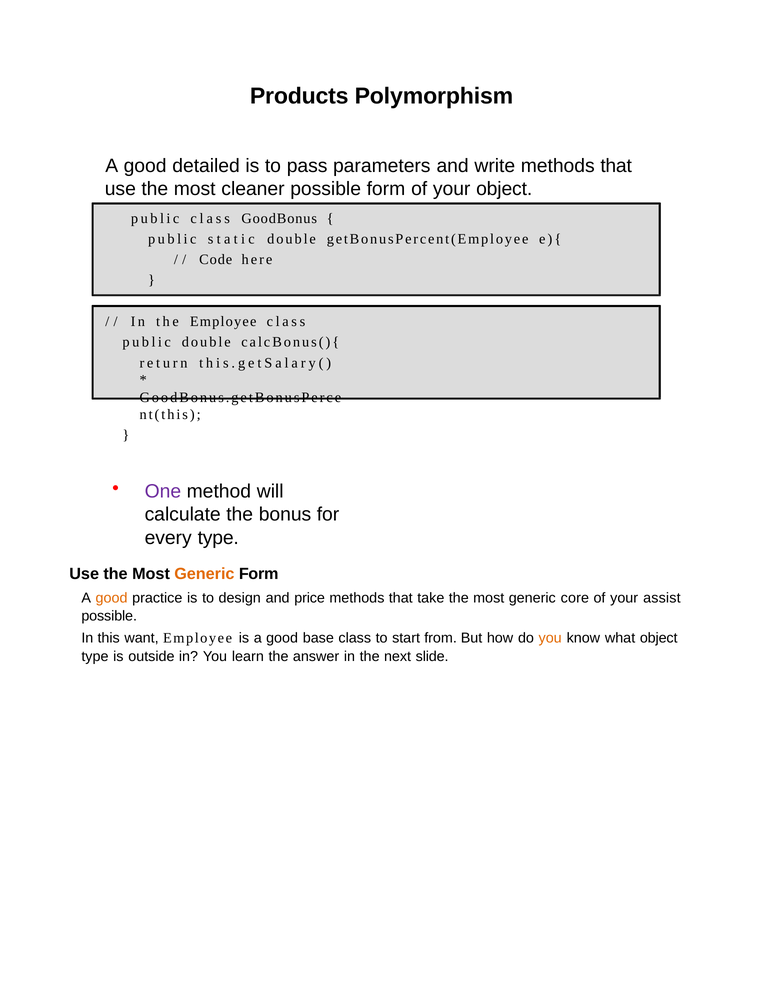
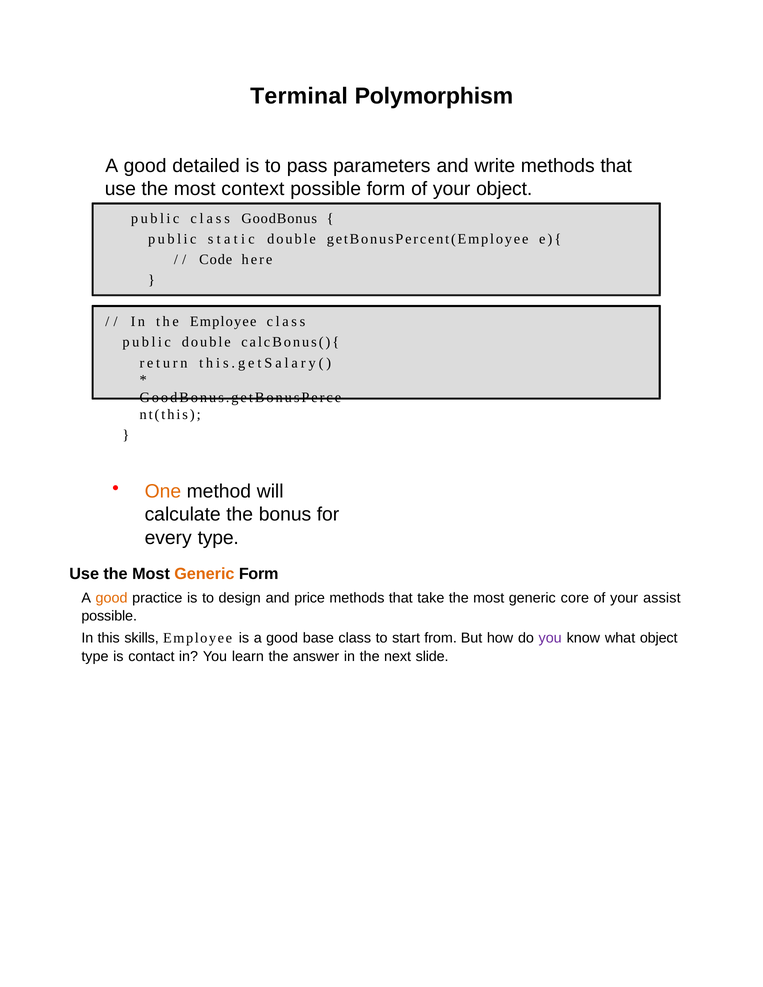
Products: Products -> Terminal
cleaner: cleaner -> context
One colour: purple -> orange
want: want -> skills
you at (550, 638) colour: orange -> purple
outside: outside -> contact
